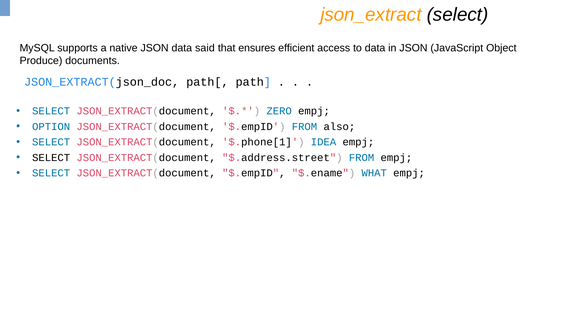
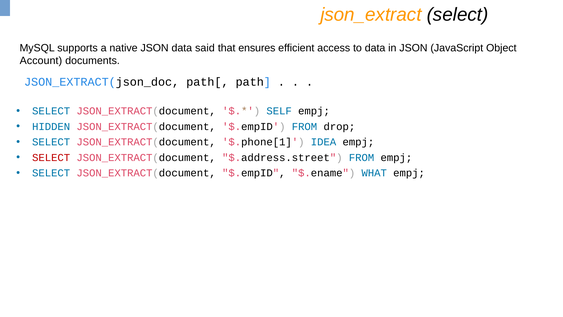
Produce: Produce -> Account
ZERO: ZERO -> SELF
OPTION: OPTION -> HIDDEN
also: also -> drop
SELECT at (51, 157) colour: black -> red
